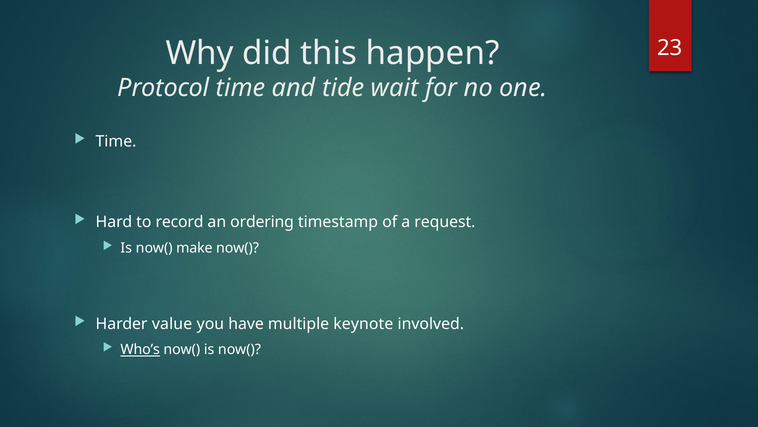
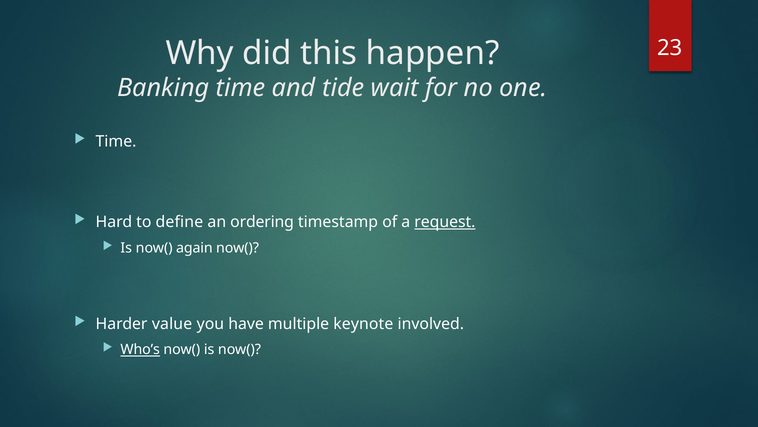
Protocol: Protocol -> Banking
record: record -> define
request underline: none -> present
make: make -> again
